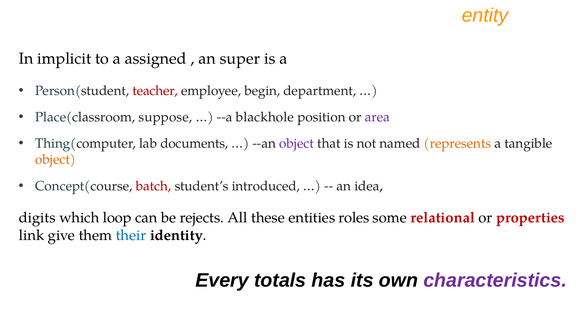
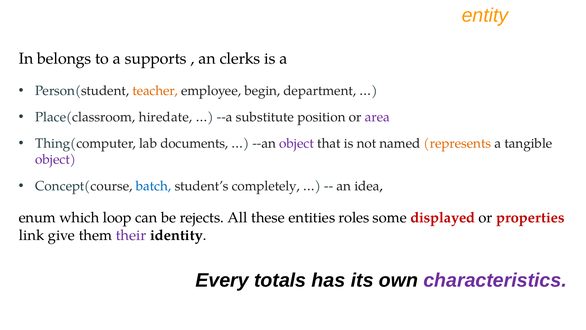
implicit: implicit -> belongs
assigned: assigned -> supports
super: super -> clerks
teacher colour: red -> orange
suppose: suppose -> hiredate
blackhole: blackhole -> substitute
object at (56, 159) colour: orange -> purple
batch colour: red -> blue
introduced: introduced -> completely
digits: digits -> enum
relational: relational -> displayed
their colour: blue -> purple
